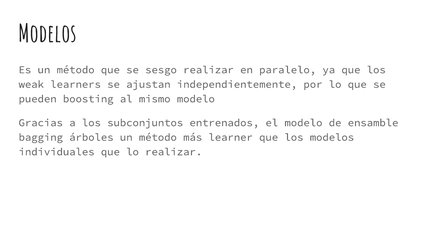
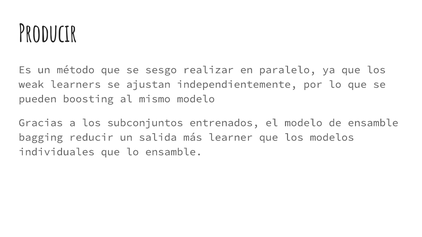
Modelos at (48, 34): Modelos -> Producir
árboles: árboles -> reducir
método at (158, 137): método -> salida
lo realizar: realizar -> ensamble
